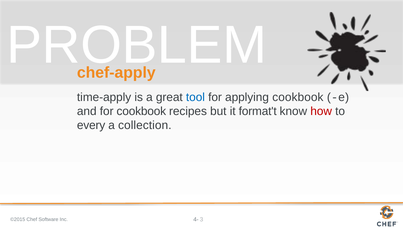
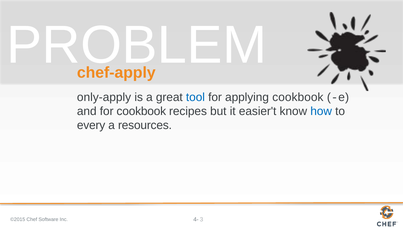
time-apply: time-apply -> only-apply
format't: format't -> easier't
how colour: red -> blue
collection: collection -> resources
